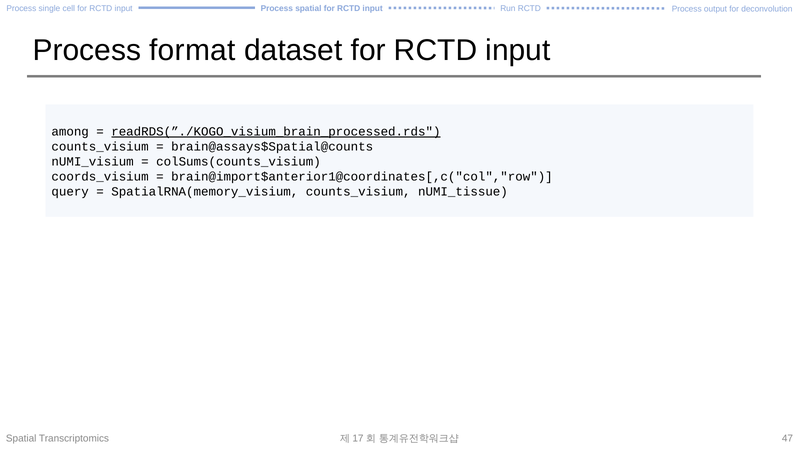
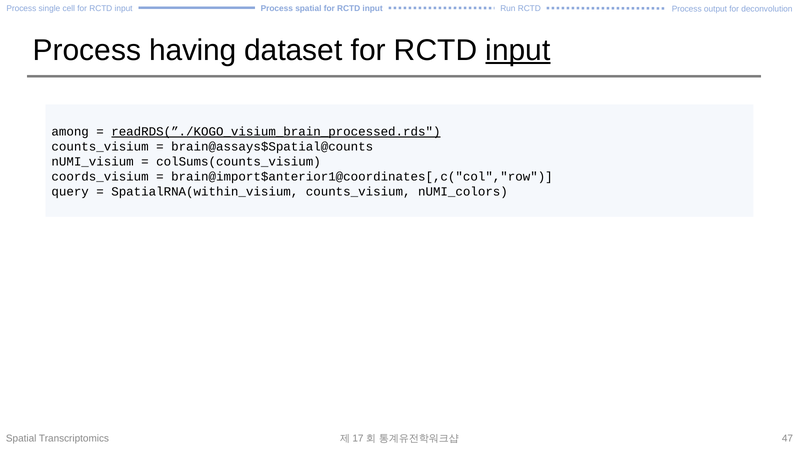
format: format -> having
input at (518, 50) underline: none -> present
SpatialRNA(memory_visium: SpatialRNA(memory_visium -> SpatialRNA(within_visium
nUMI_tissue: nUMI_tissue -> nUMI_colors
